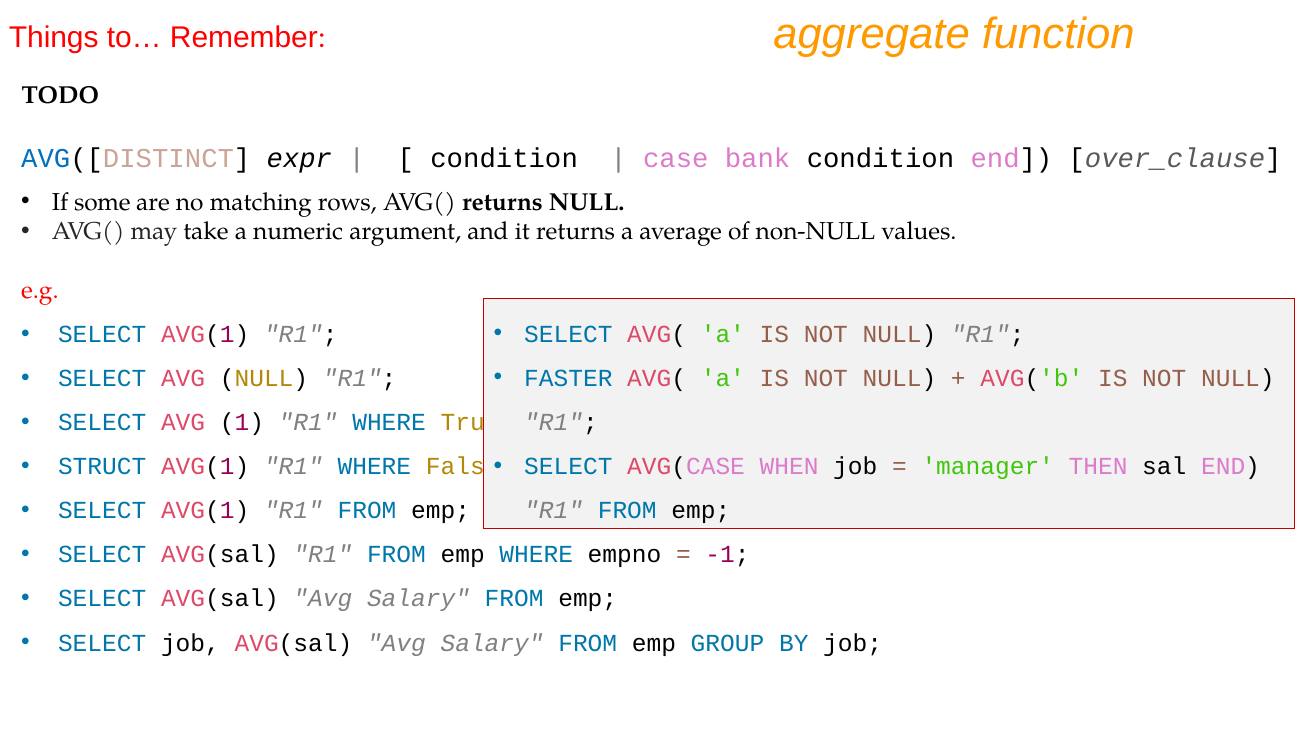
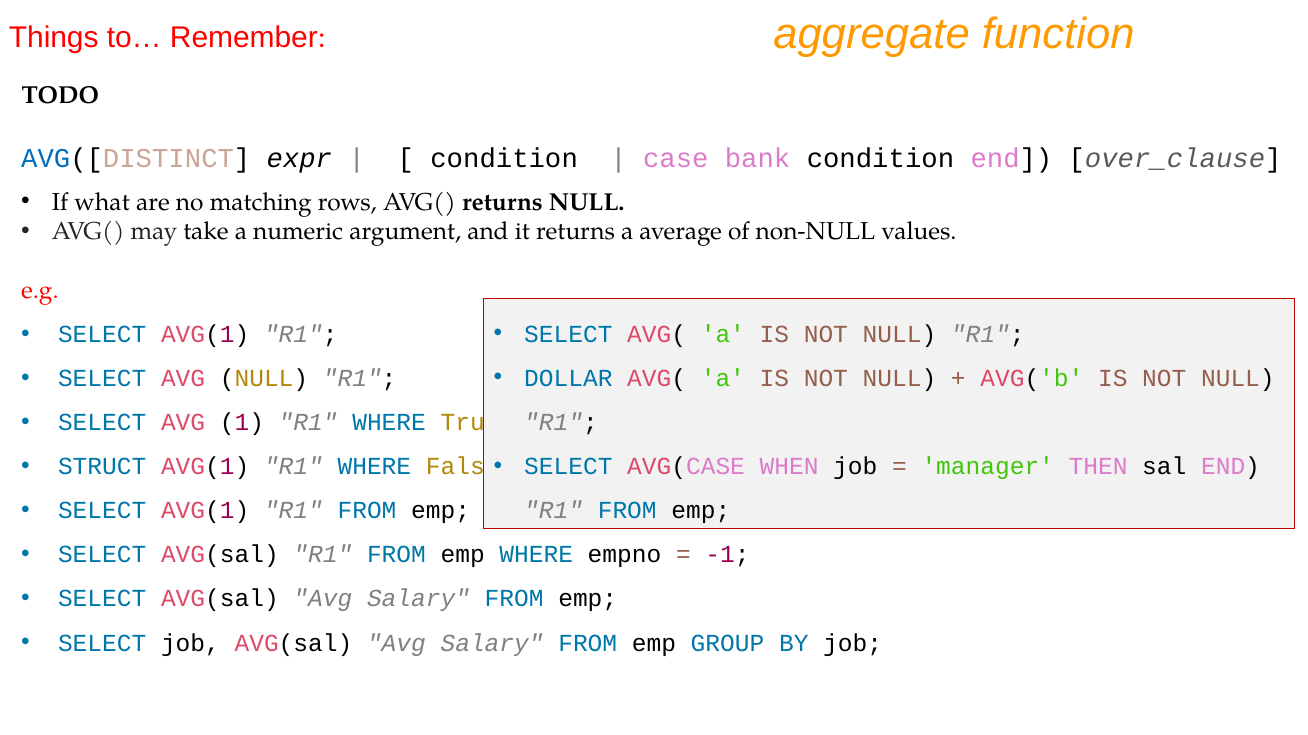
some: some -> what
FASTER: FASTER -> DOLLAR
